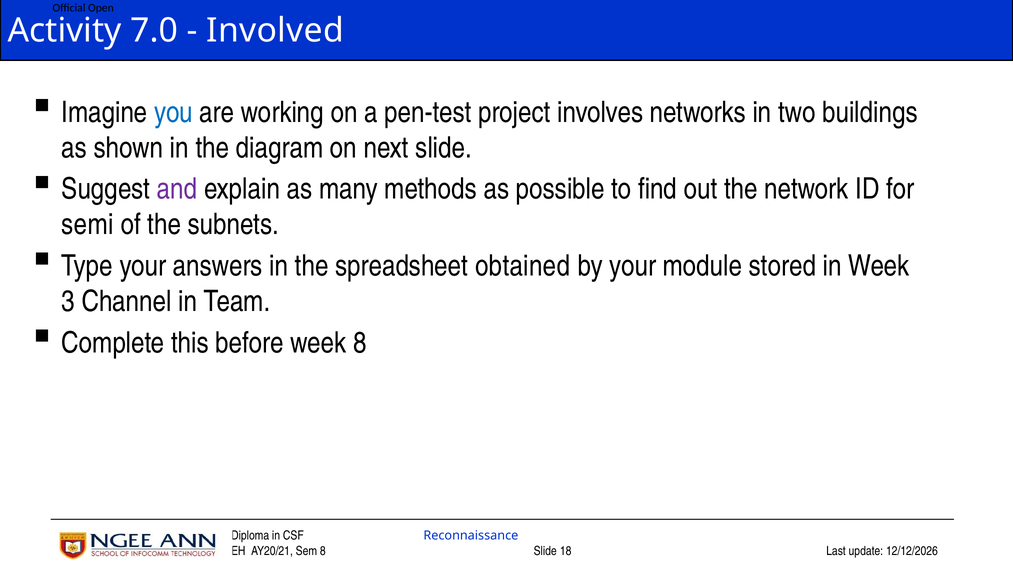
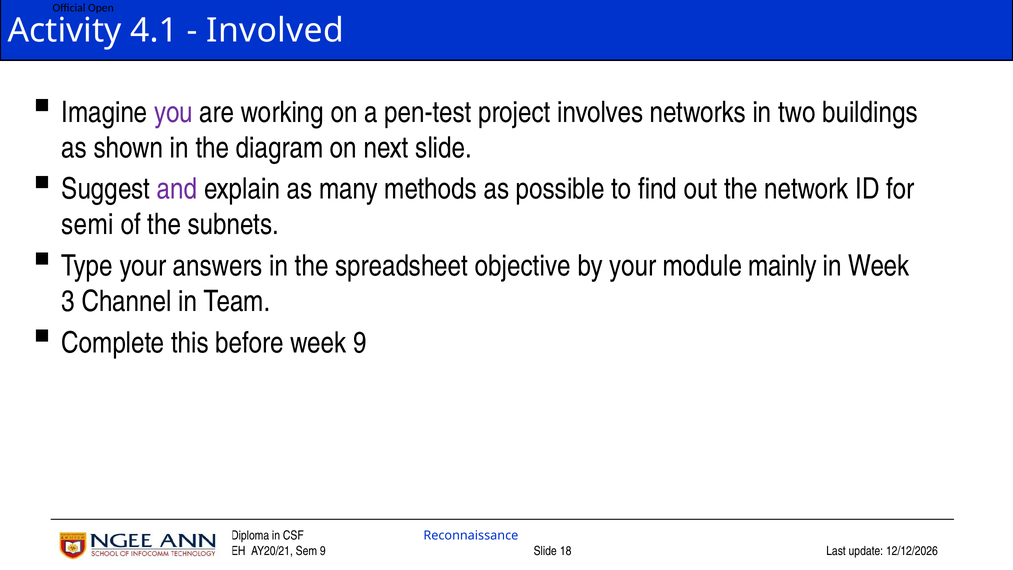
7.0: 7.0 -> 4.1
you colour: blue -> purple
obtained: obtained -> objective
stored: stored -> mainly
week 8: 8 -> 9
8 at (323, 551): 8 -> 9
